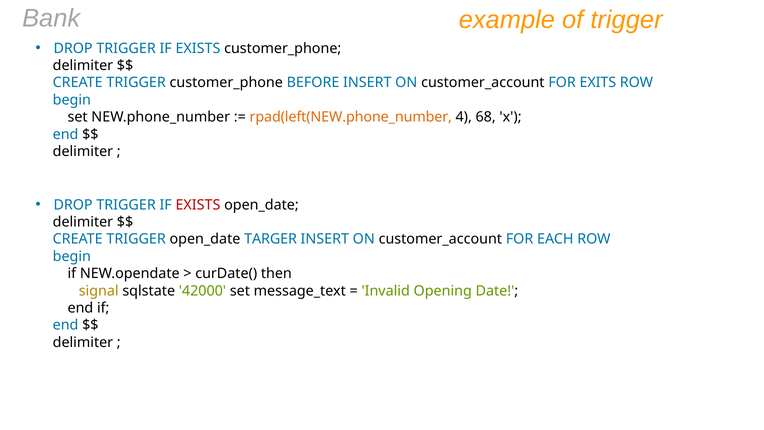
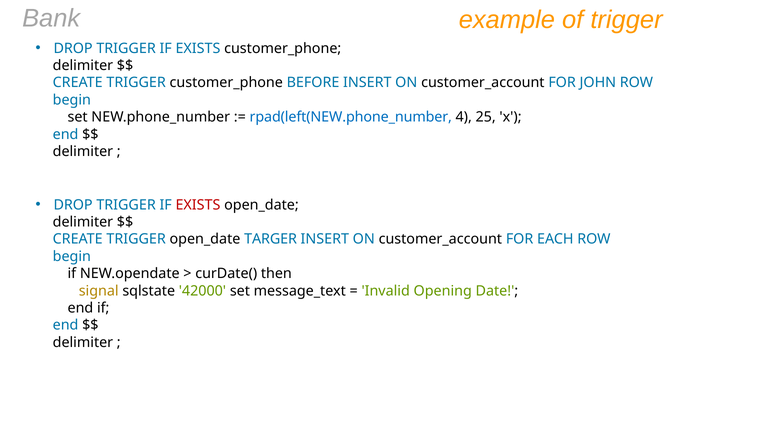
EXITS: EXITS -> JOHN
rpad(left(NEW.phone_number colour: orange -> blue
68: 68 -> 25
